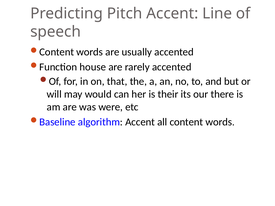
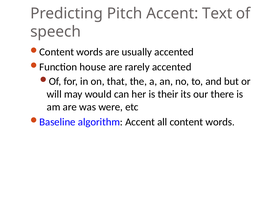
Line: Line -> Text
